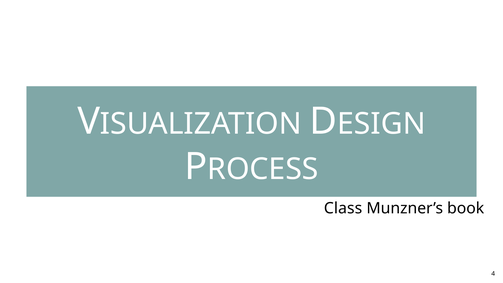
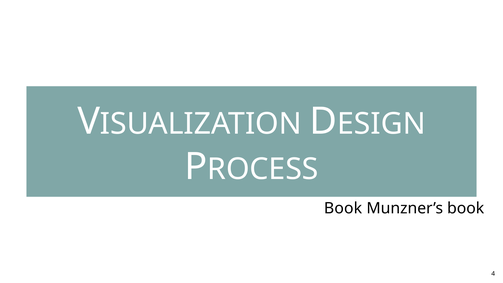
Class at (343, 208): Class -> Book
